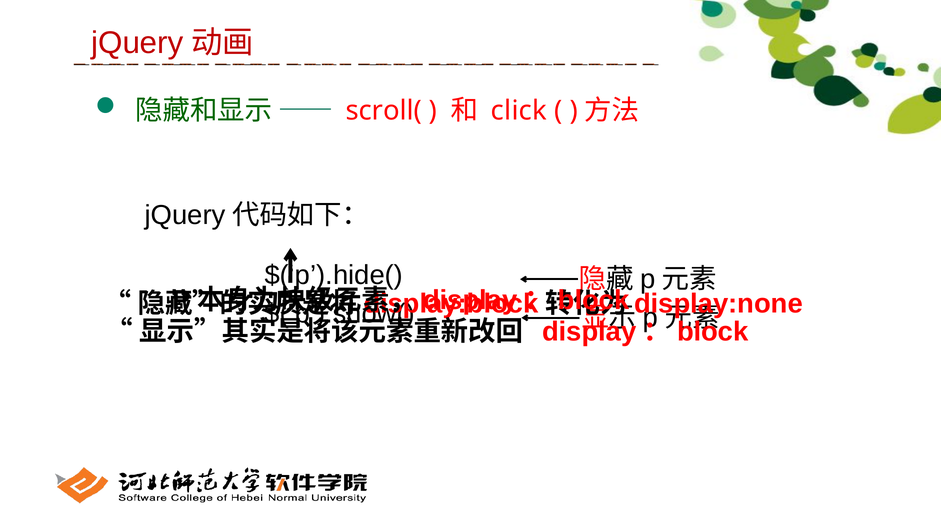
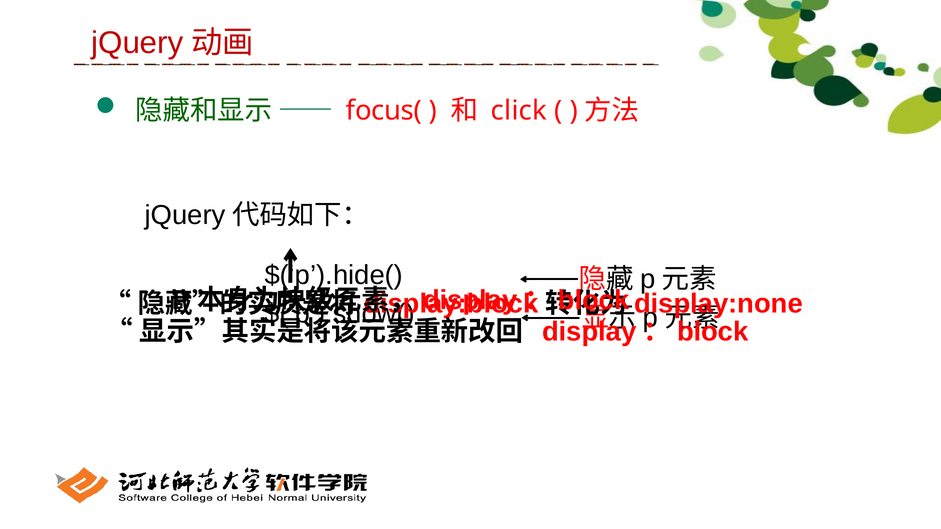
scroll(: scroll( -> focus(
